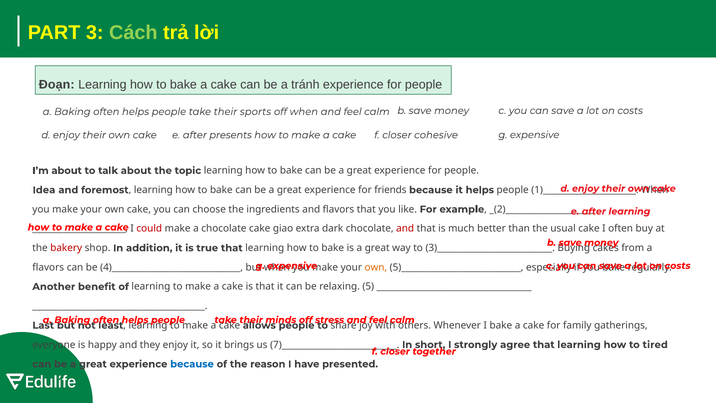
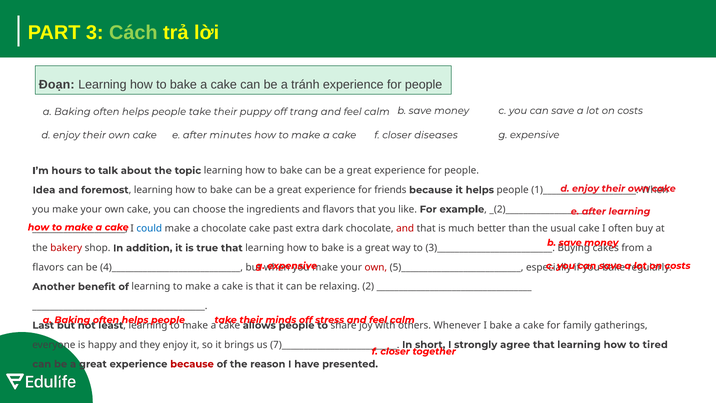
sports: sports -> puppy
off when: when -> trang
presents: presents -> minutes
cohesive: cohesive -> diseases
I’m about: about -> hours
could colour: red -> blue
giao: giao -> past
own at (376, 267) colour: orange -> red
5: 5 -> 2
because at (192, 364) colour: blue -> red
